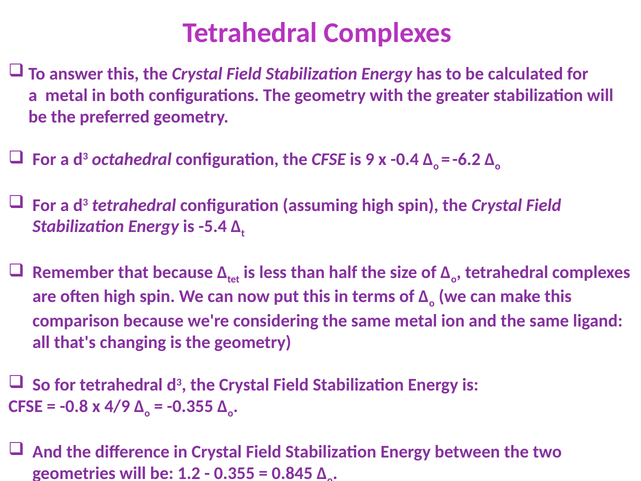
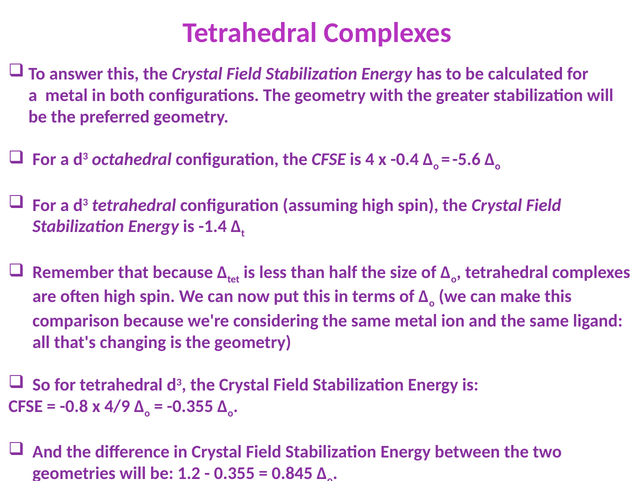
9: 9 -> 4
-6.2: -6.2 -> -5.6
-5.4: -5.4 -> -1.4
